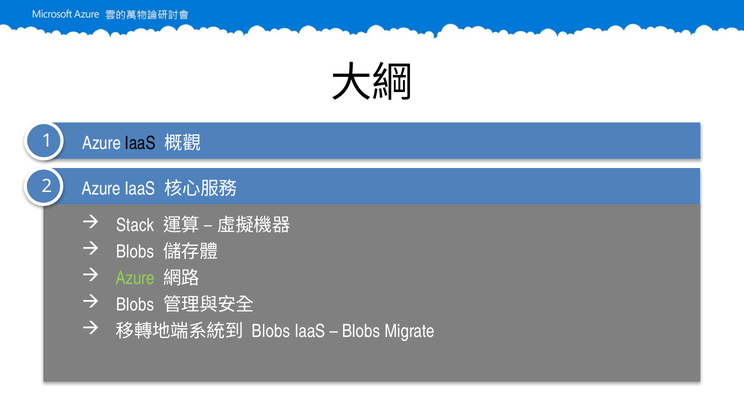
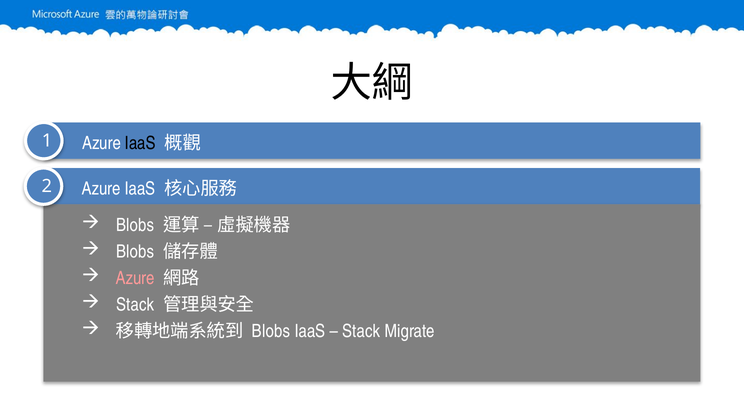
Stack at (135, 226): Stack -> Blobs
Azure at (135, 279) colour: light green -> pink
Blobs at (135, 305): Blobs -> Stack
Blobs at (361, 331): Blobs -> Stack
